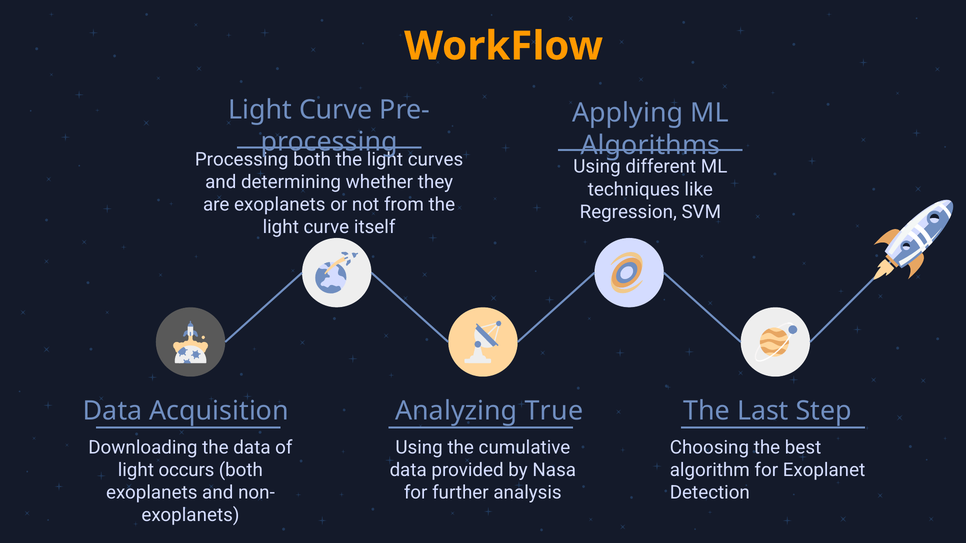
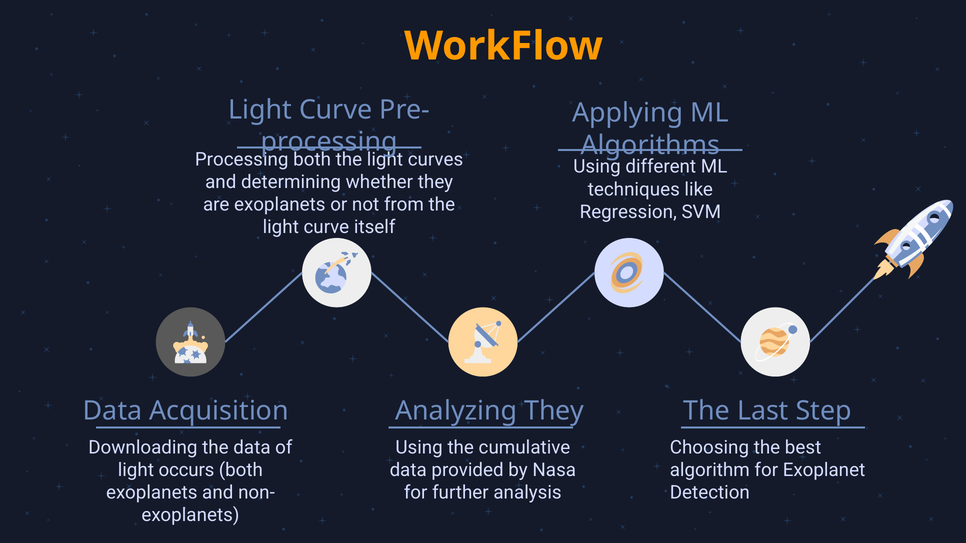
Analyzing True: True -> They
